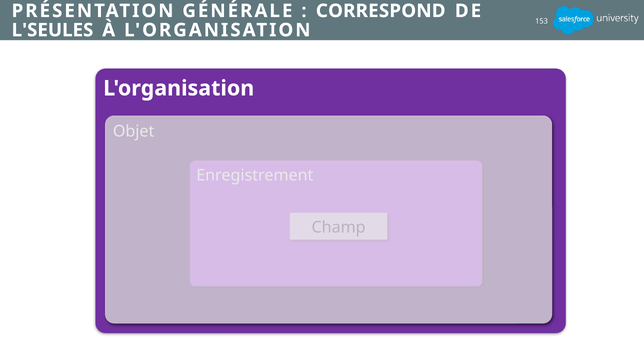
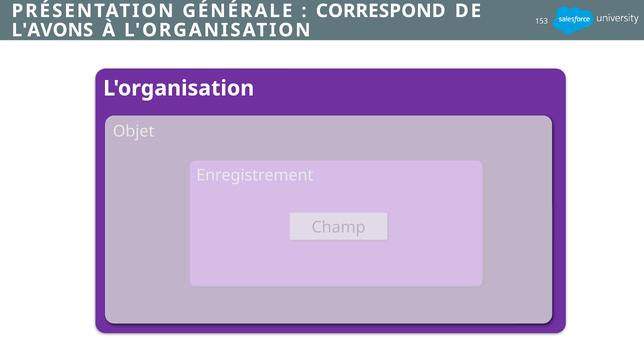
L'SEULES: L'SEULES -> L'AVONS
